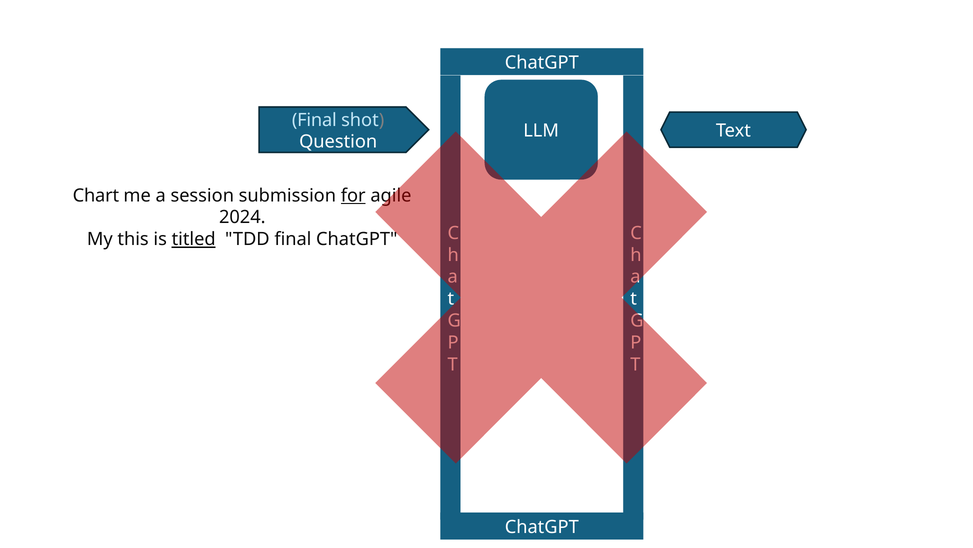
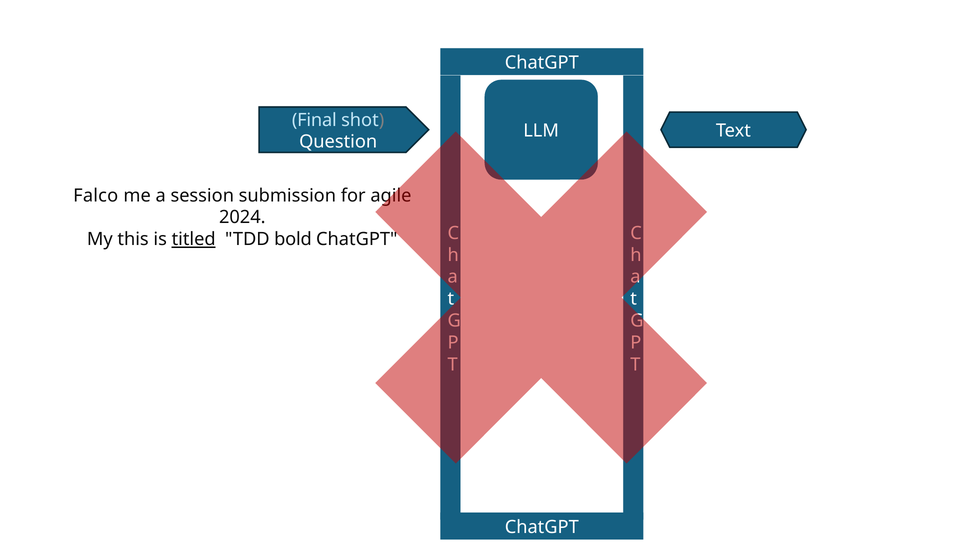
Chart: Chart -> Falco
for underline: present -> none
TDD final: final -> bold
